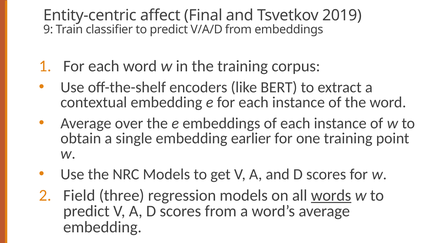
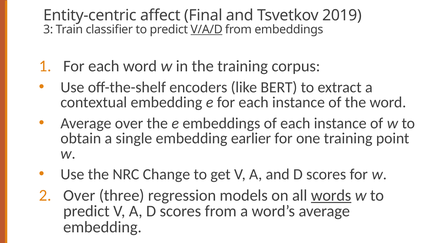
9: 9 -> 3
V/A/D underline: none -> present
NRC Models: Models -> Change
Field at (79, 195): Field -> Over
